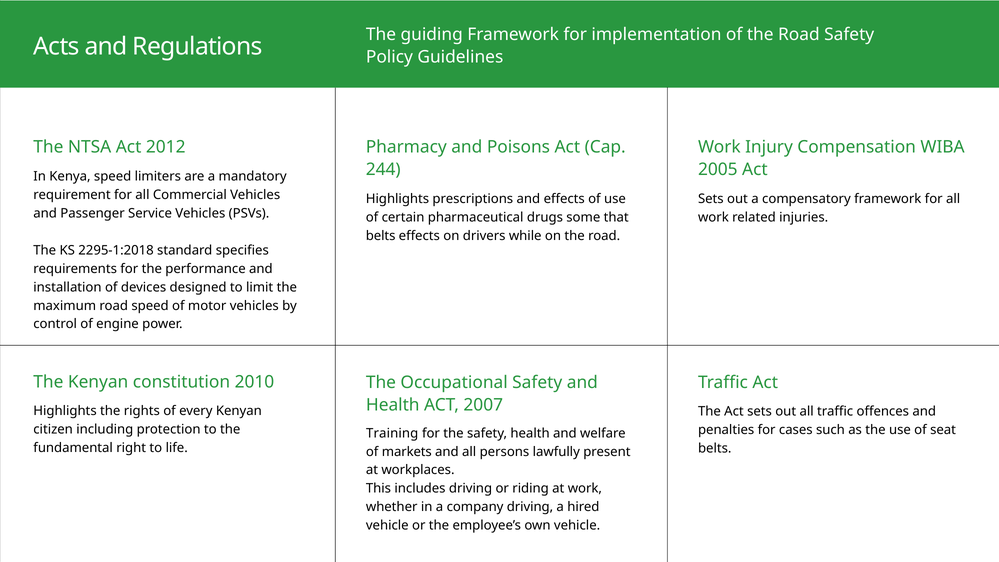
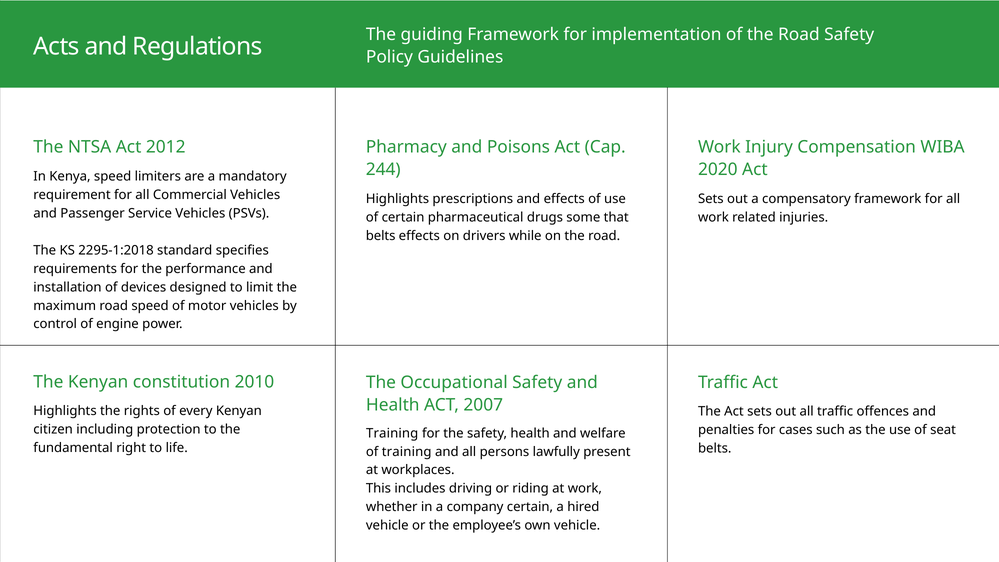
2005: 2005 -> 2020
of markets: markets -> training
company driving: driving -> certain
